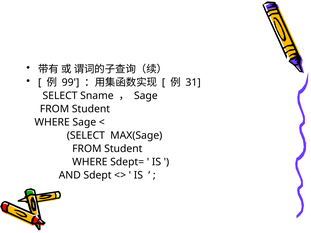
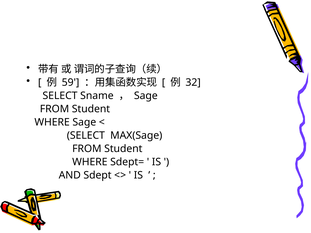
99: 99 -> 59
31: 31 -> 32
